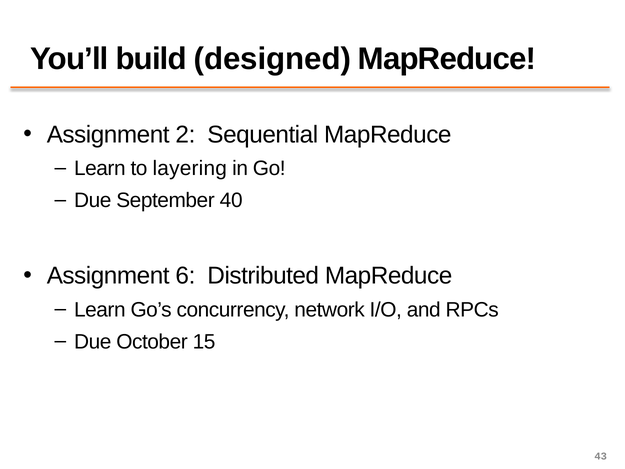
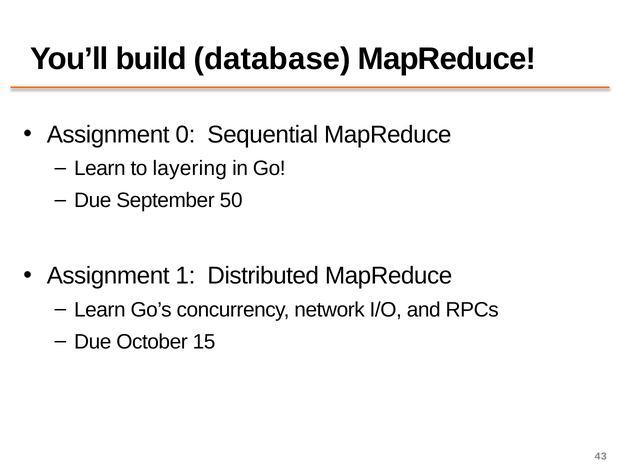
designed: designed -> database
2: 2 -> 0
40: 40 -> 50
6: 6 -> 1
